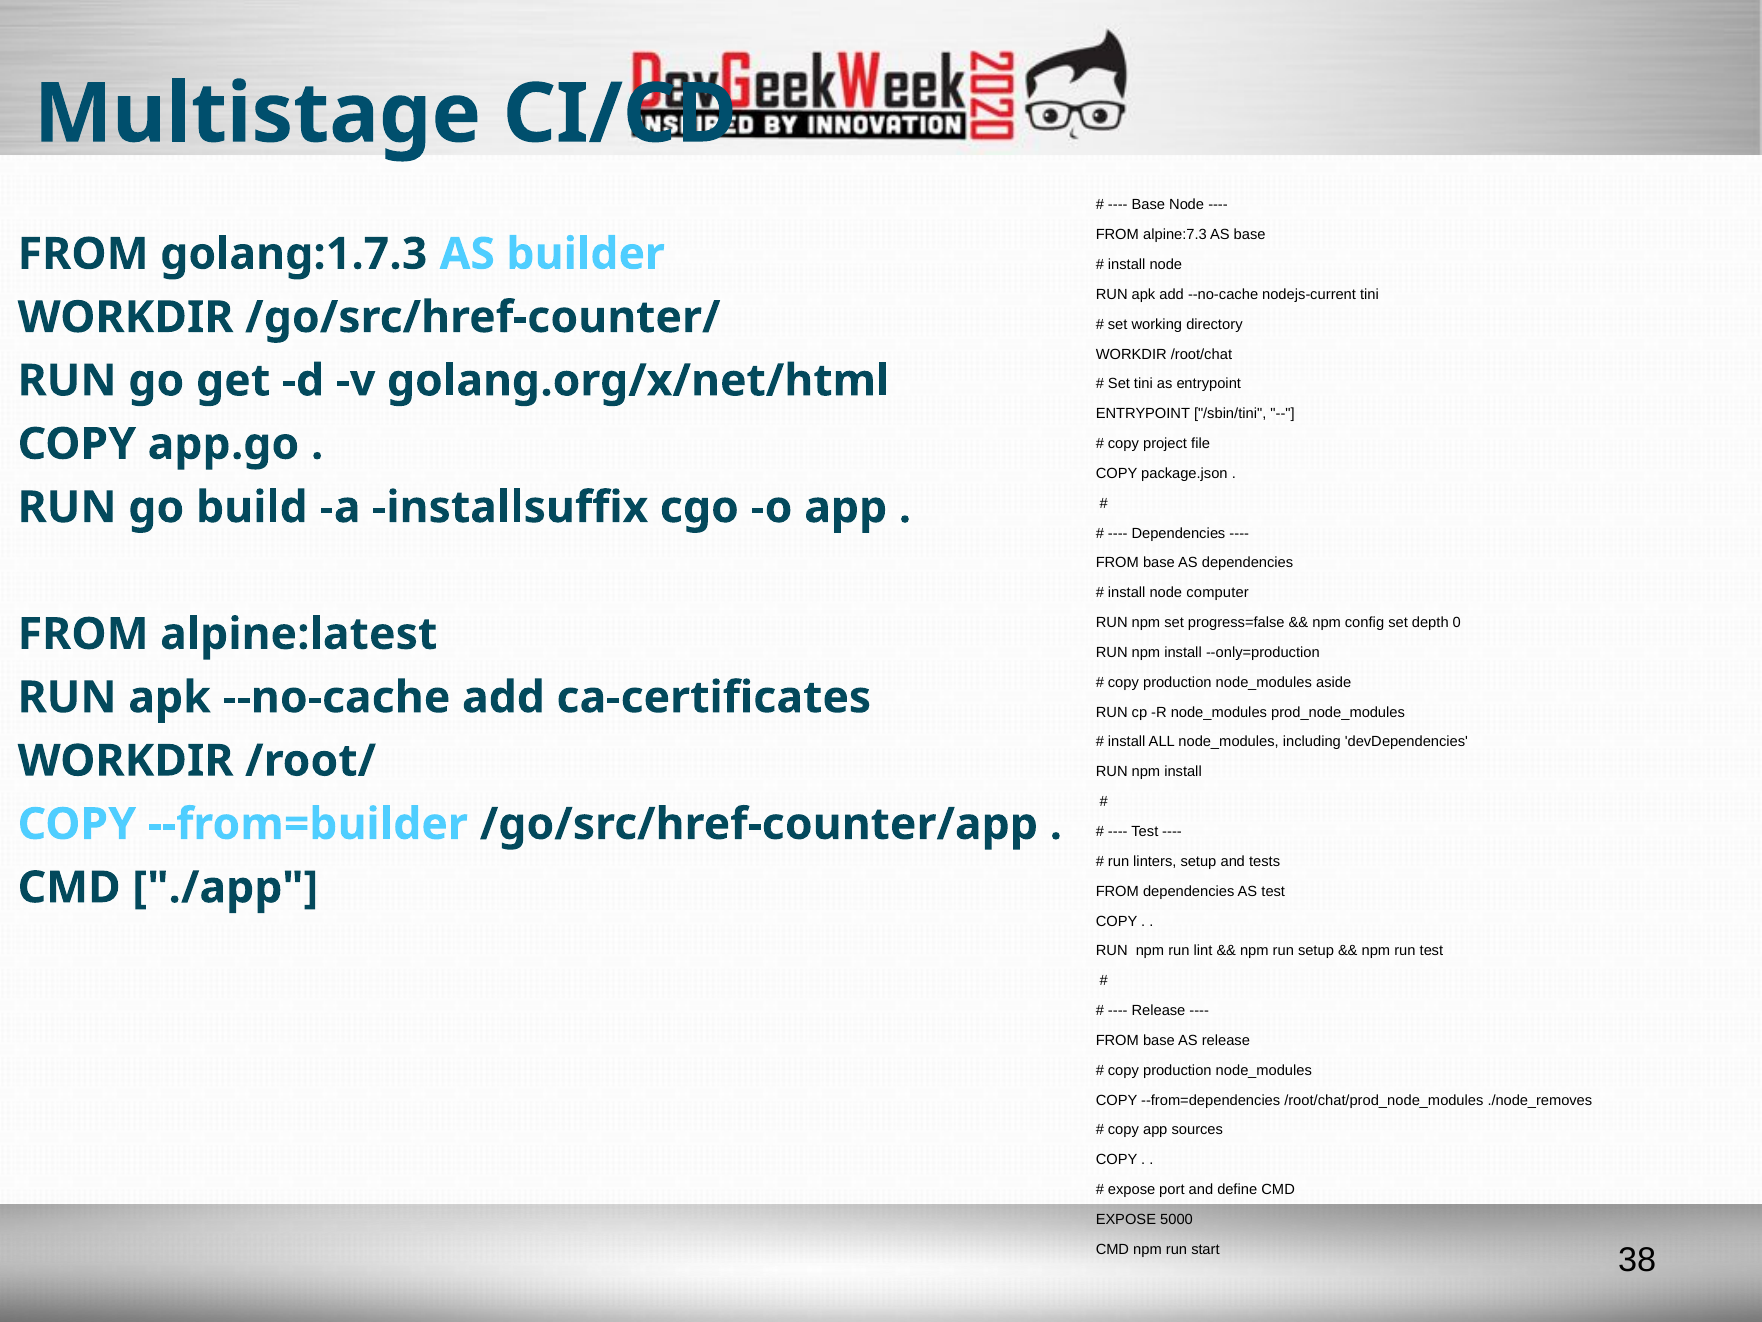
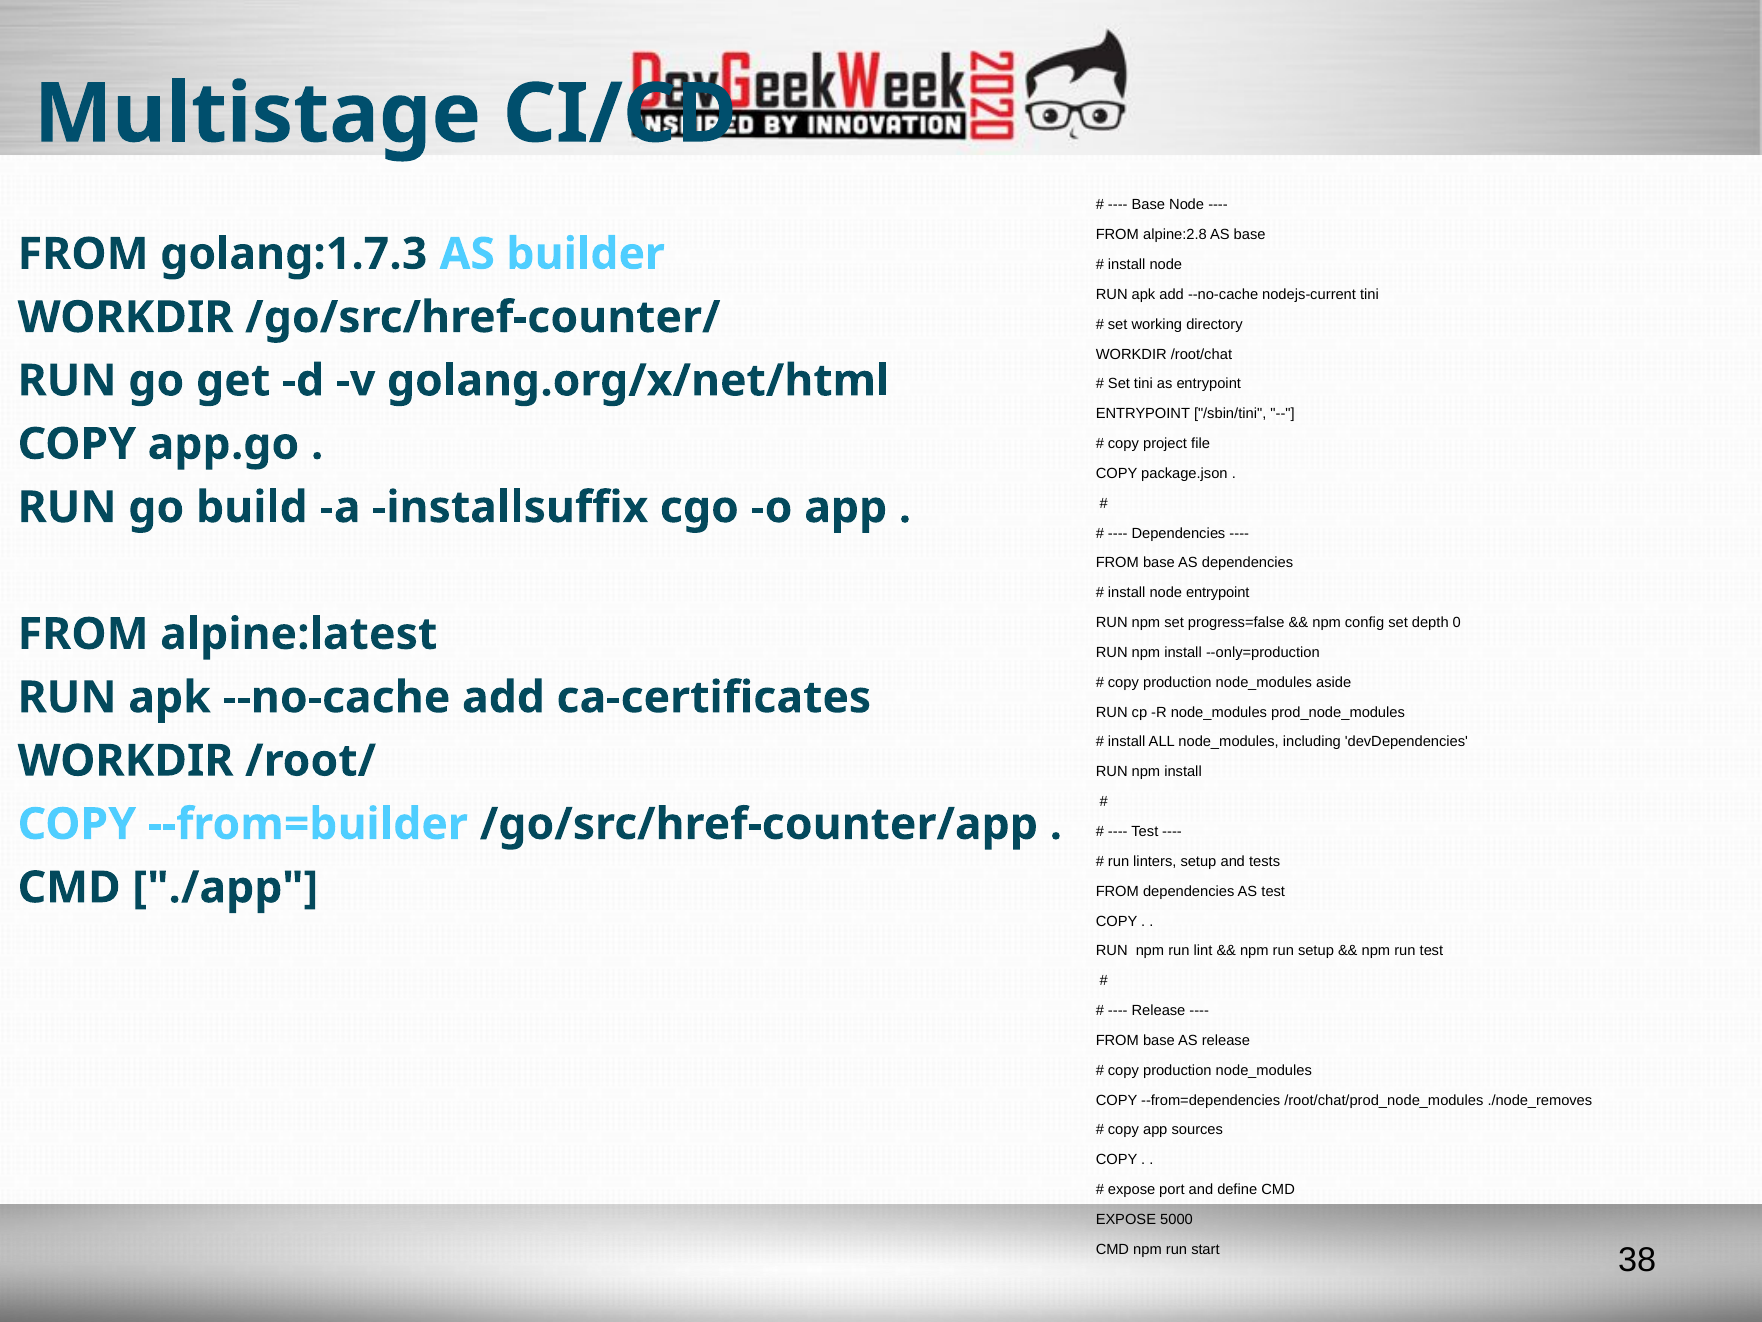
alpine:7.3: alpine:7.3 -> alpine:2.8
node computer: computer -> entrypoint
